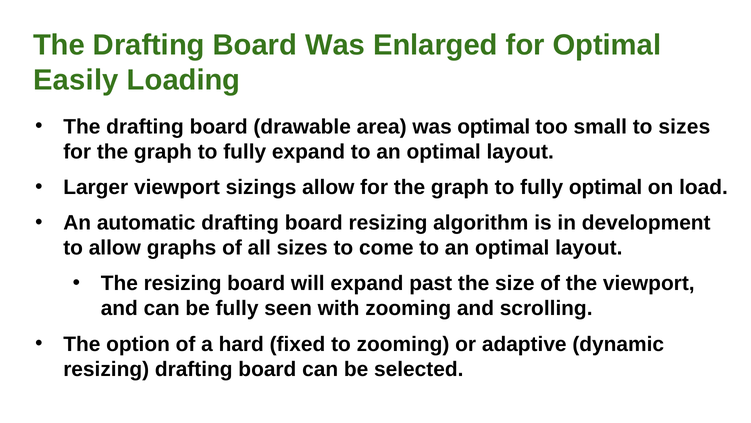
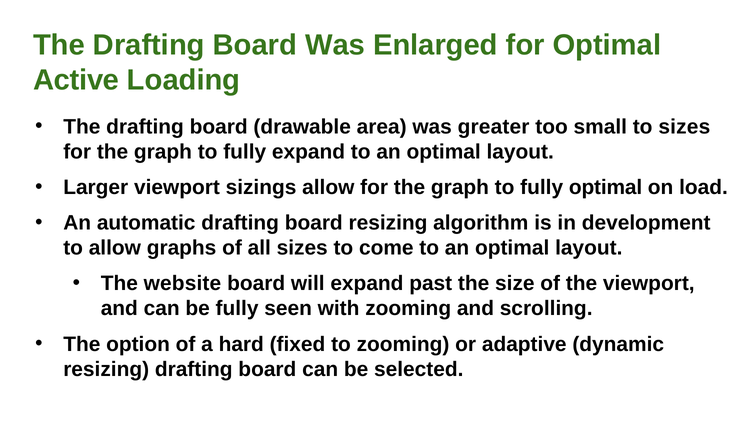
Easily: Easily -> Active
was optimal: optimal -> greater
The resizing: resizing -> website
